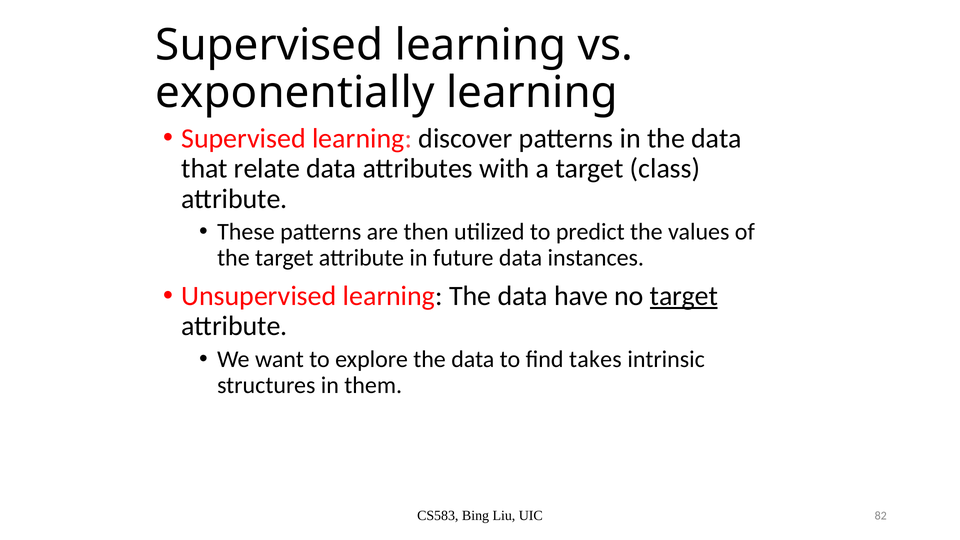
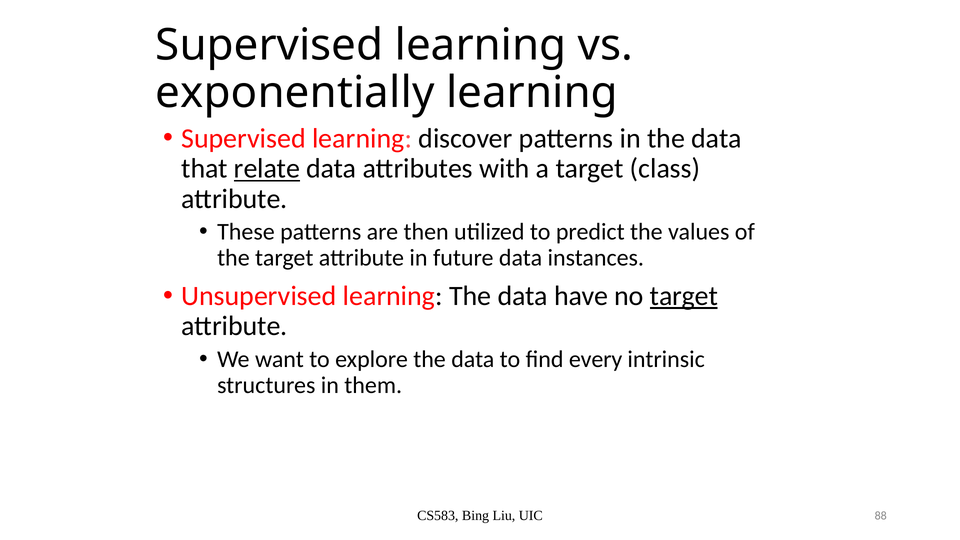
relate underline: none -> present
takes: takes -> every
82: 82 -> 88
